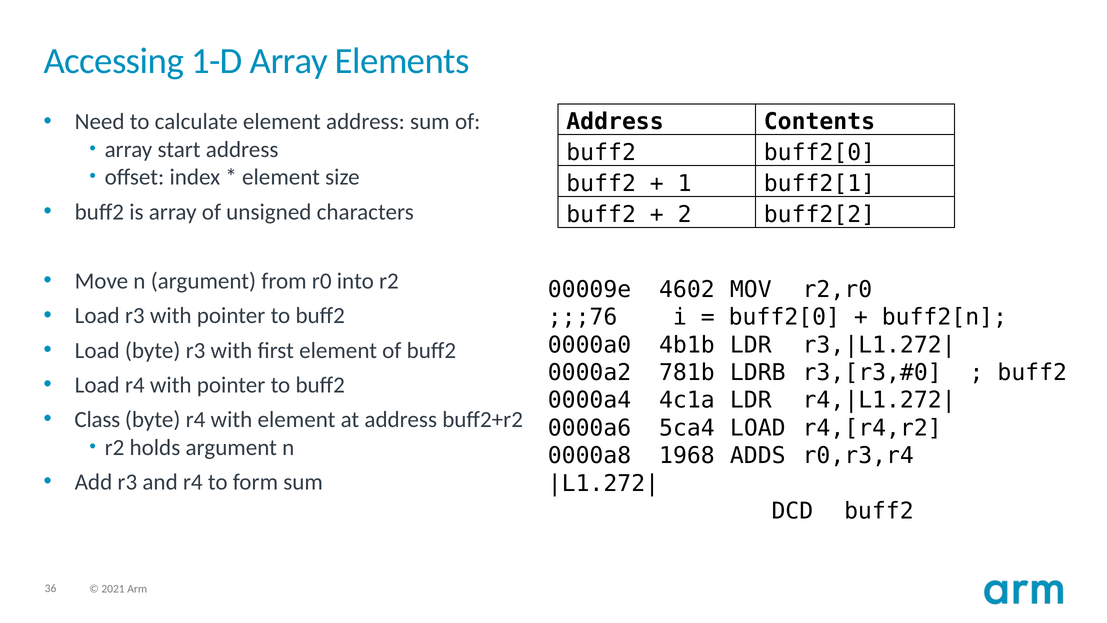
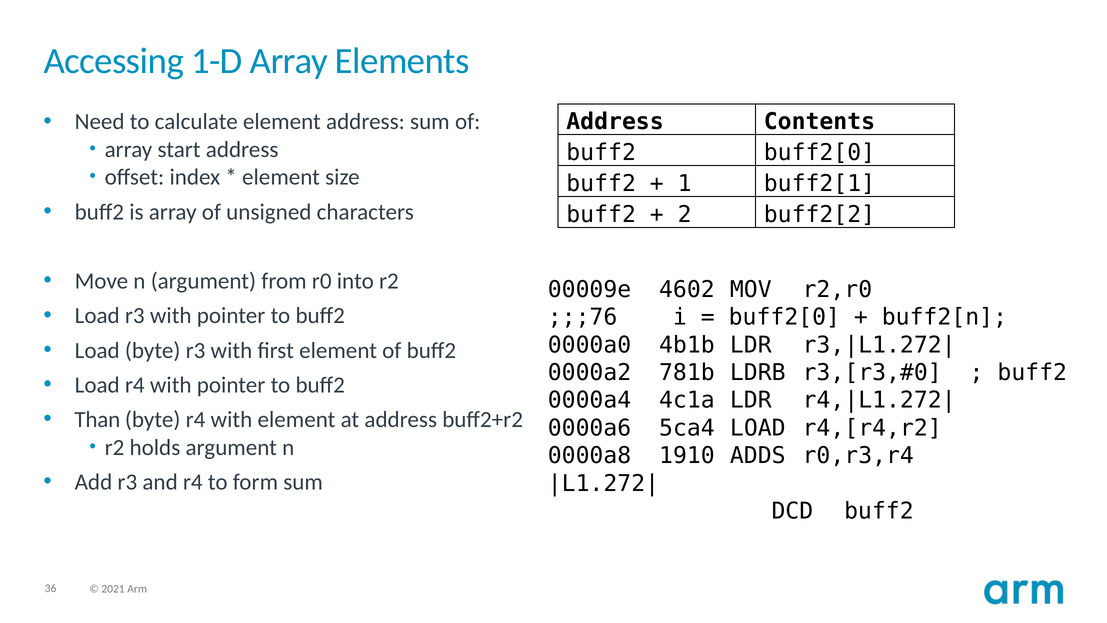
Class: Class -> Than
1968: 1968 -> 1910
